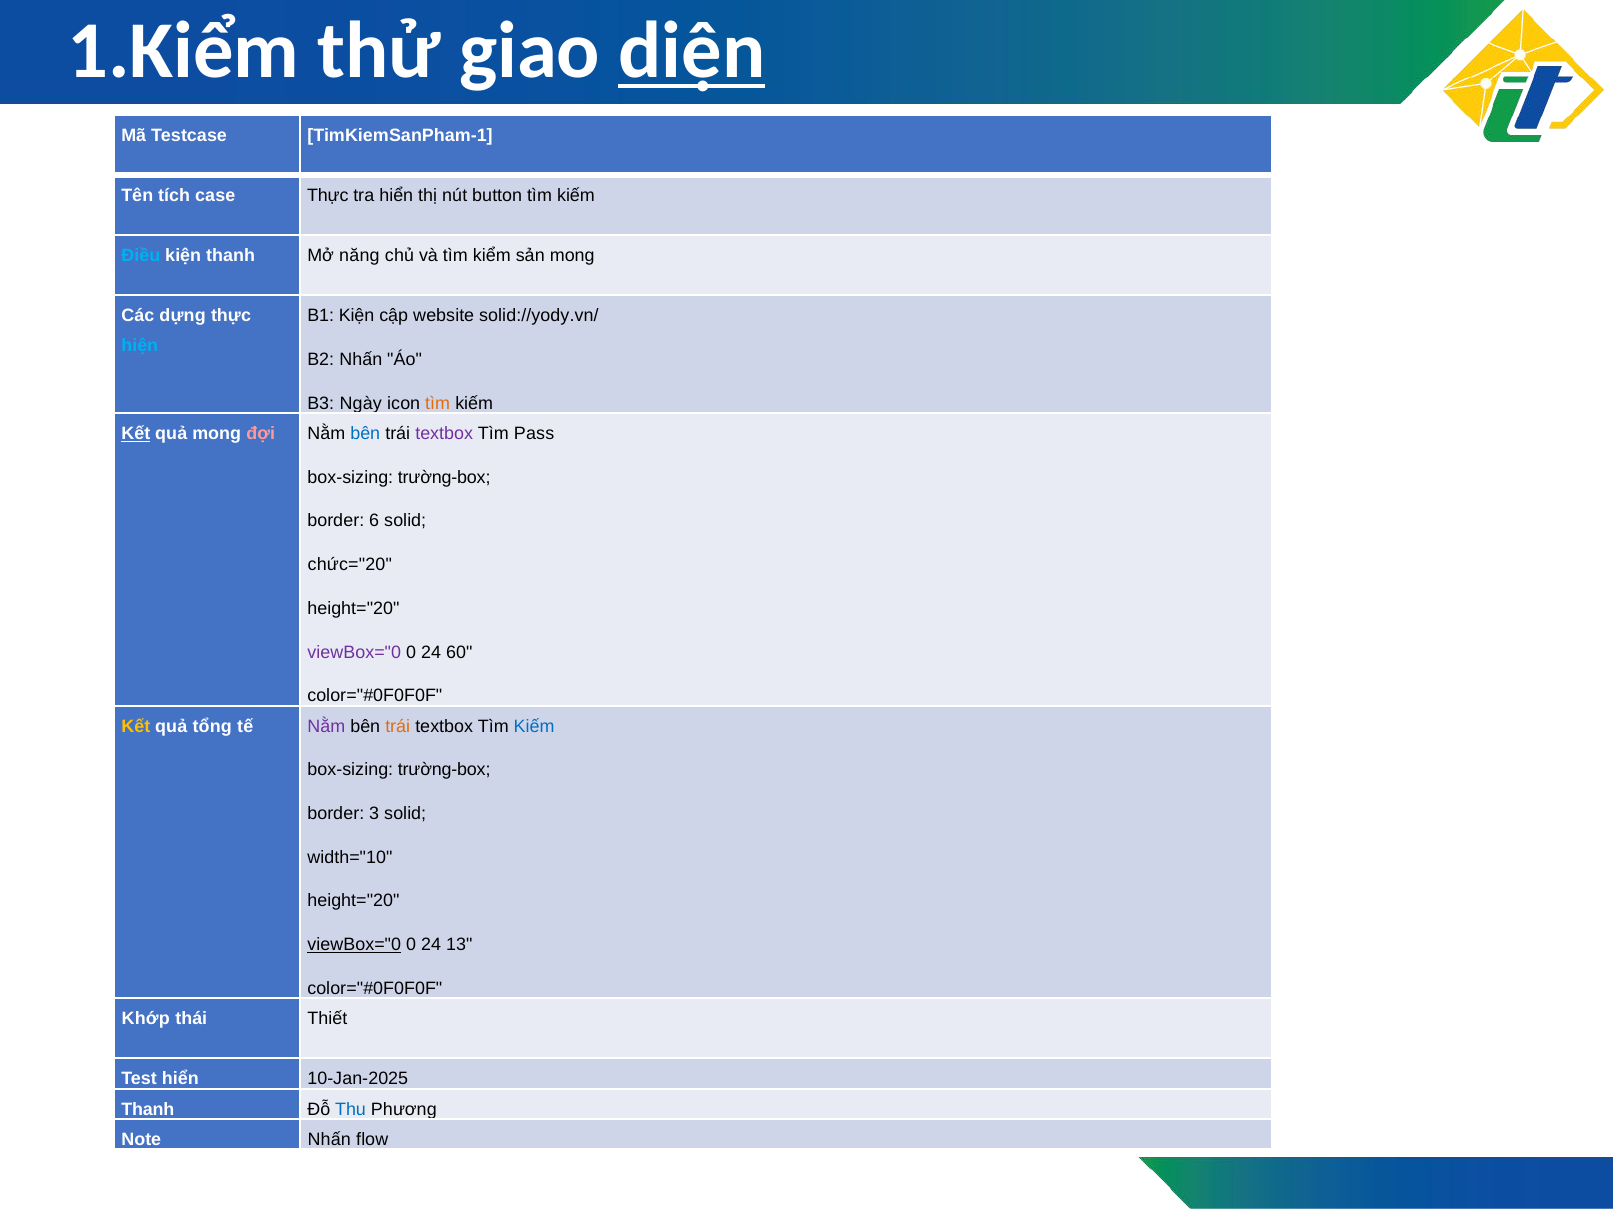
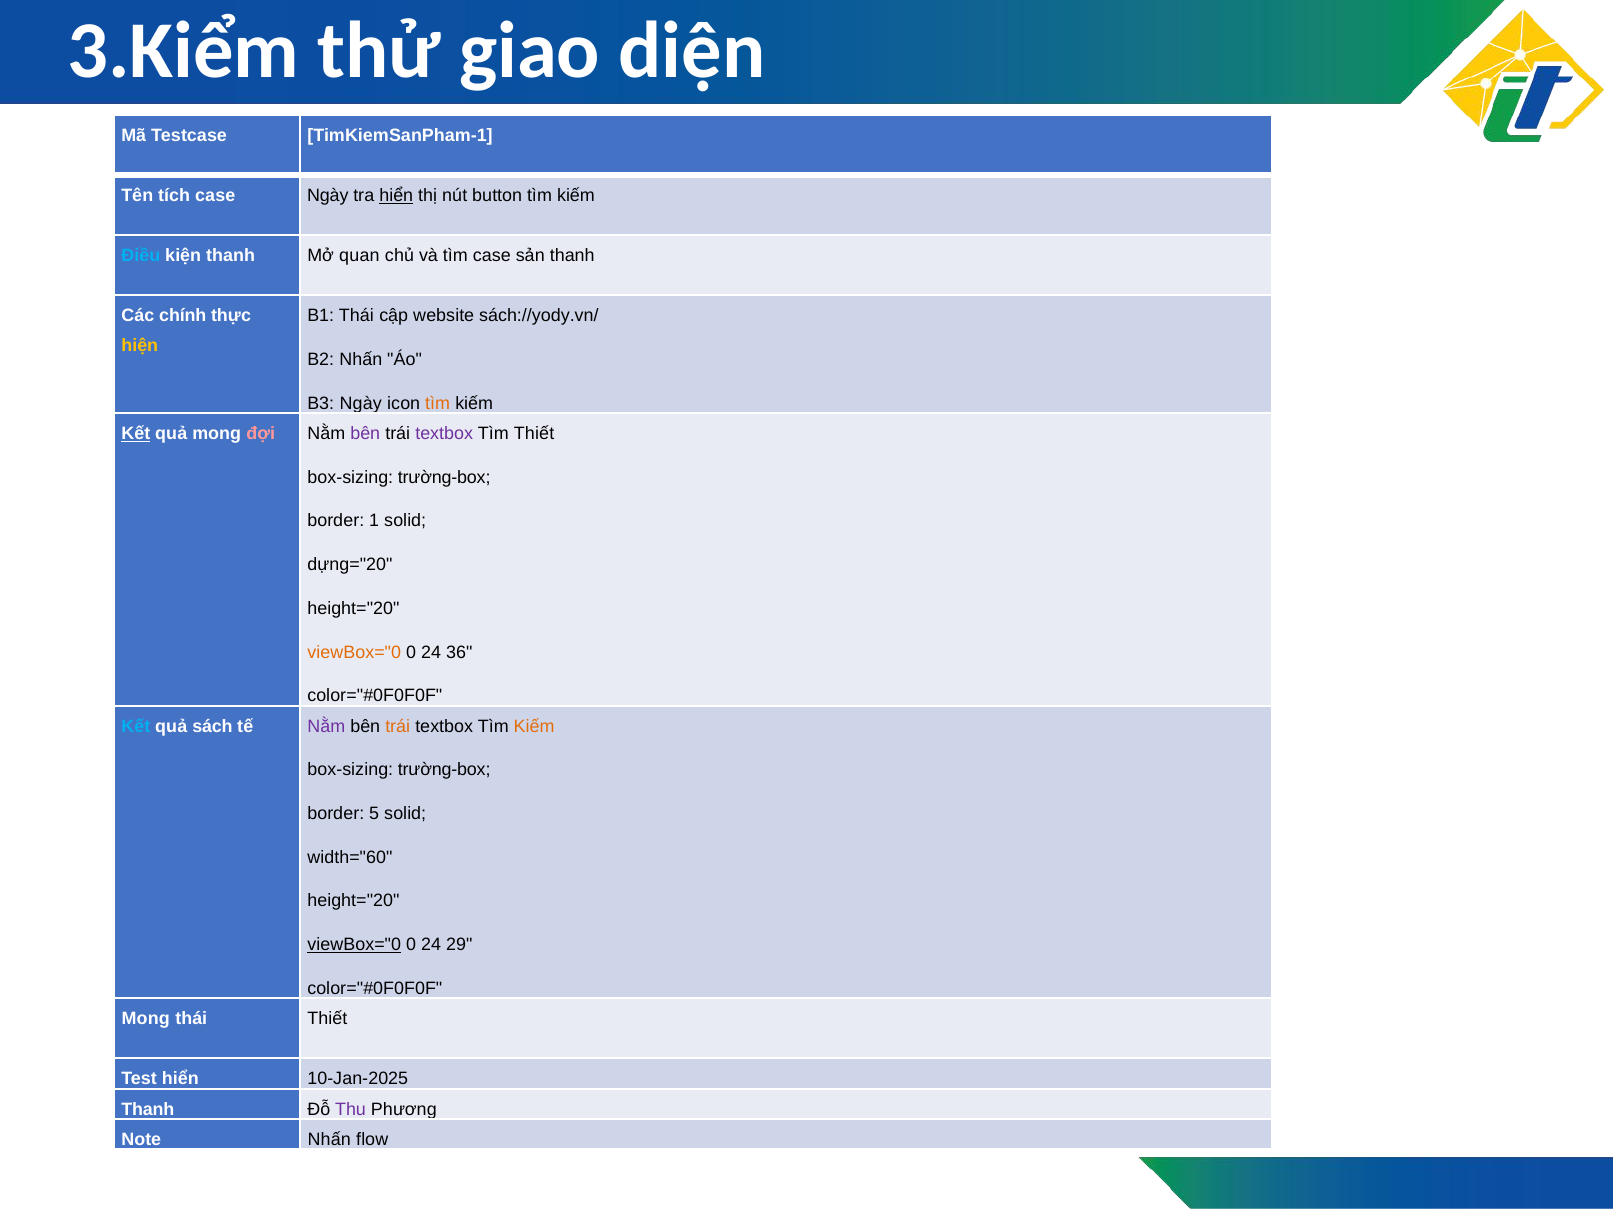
1.Kiểm: 1.Kiểm -> 3.Kiểm
diện underline: present -> none
case Thực: Thực -> Ngày
hiển at (396, 196) underline: none -> present
năng: năng -> quan
tìm kiểm: kiểm -> case
sản mong: mong -> thanh
dựng: dựng -> chính
B1 Kiện: Kiện -> Thái
solid://yody.vn/: solid://yody.vn/ -> sách://yody.vn/
hiện colour: light blue -> yellow
bên at (365, 434) colour: blue -> purple
Tìm Pass: Pass -> Thiết
6: 6 -> 1
chức="20: chức="20 -> dựng="20
viewBox="0 at (354, 652) colour: purple -> orange
60: 60 -> 36
Kết at (136, 727) colour: yellow -> light blue
tổng: tổng -> sách
Kiếm at (534, 727) colour: blue -> orange
3: 3 -> 5
width="10: width="10 -> width="60
13: 13 -> 29
Khớp at (146, 1019): Khớp -> Mong
Thu colour: blue -> purple
